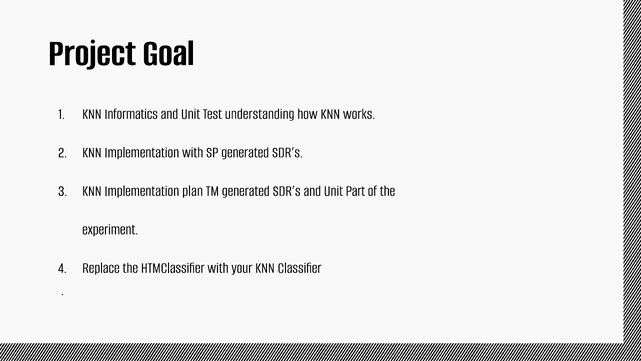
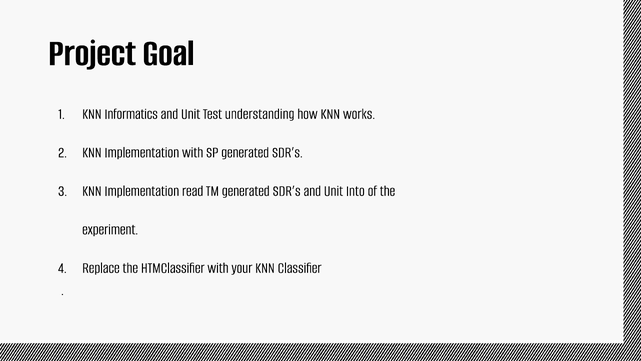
plan: plan -> read
Part: Part -> Into
